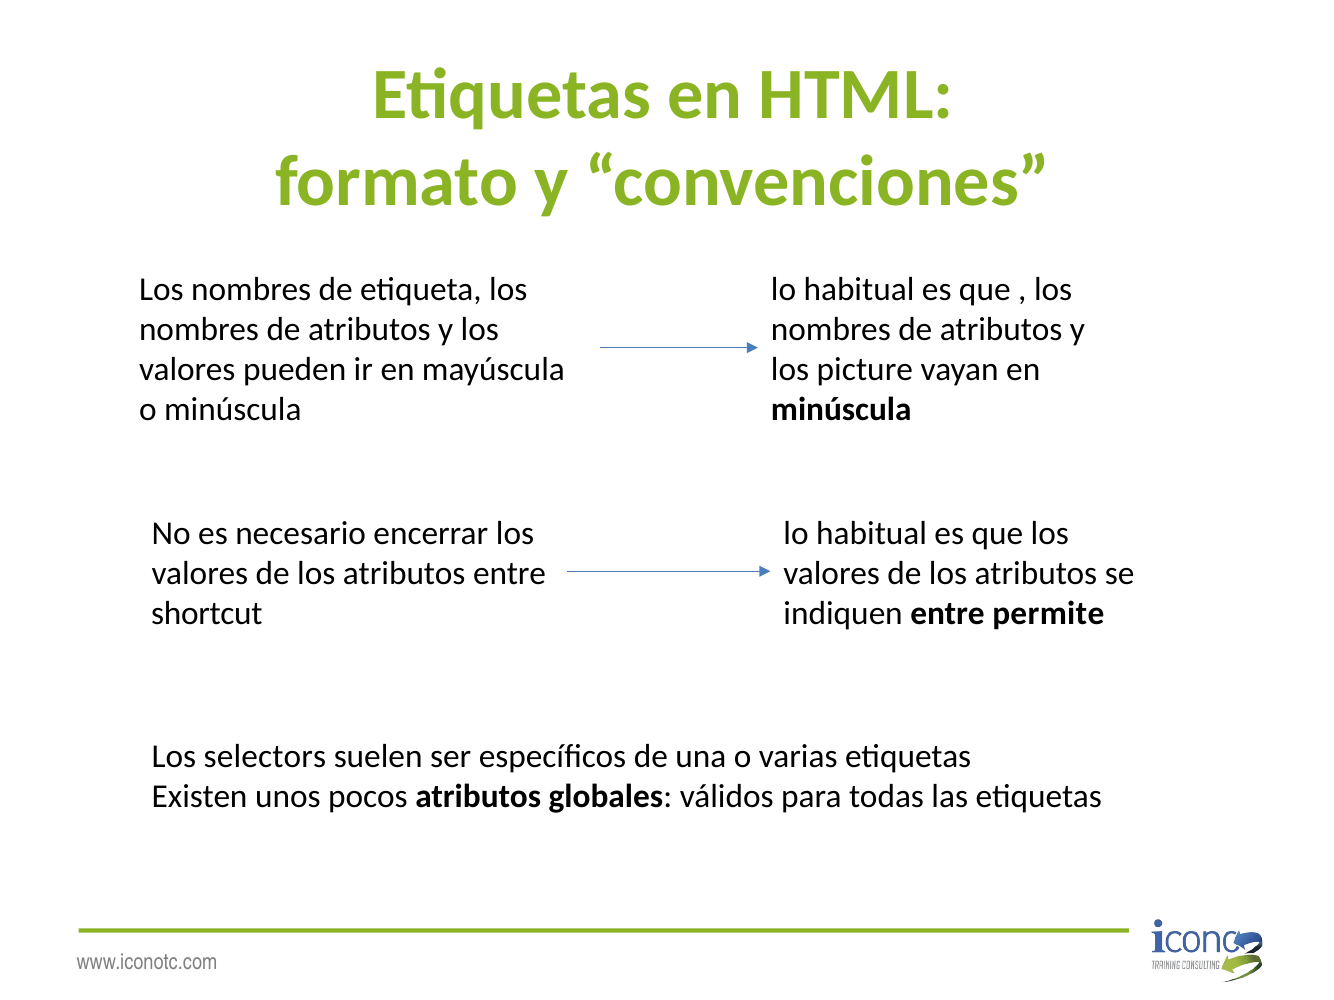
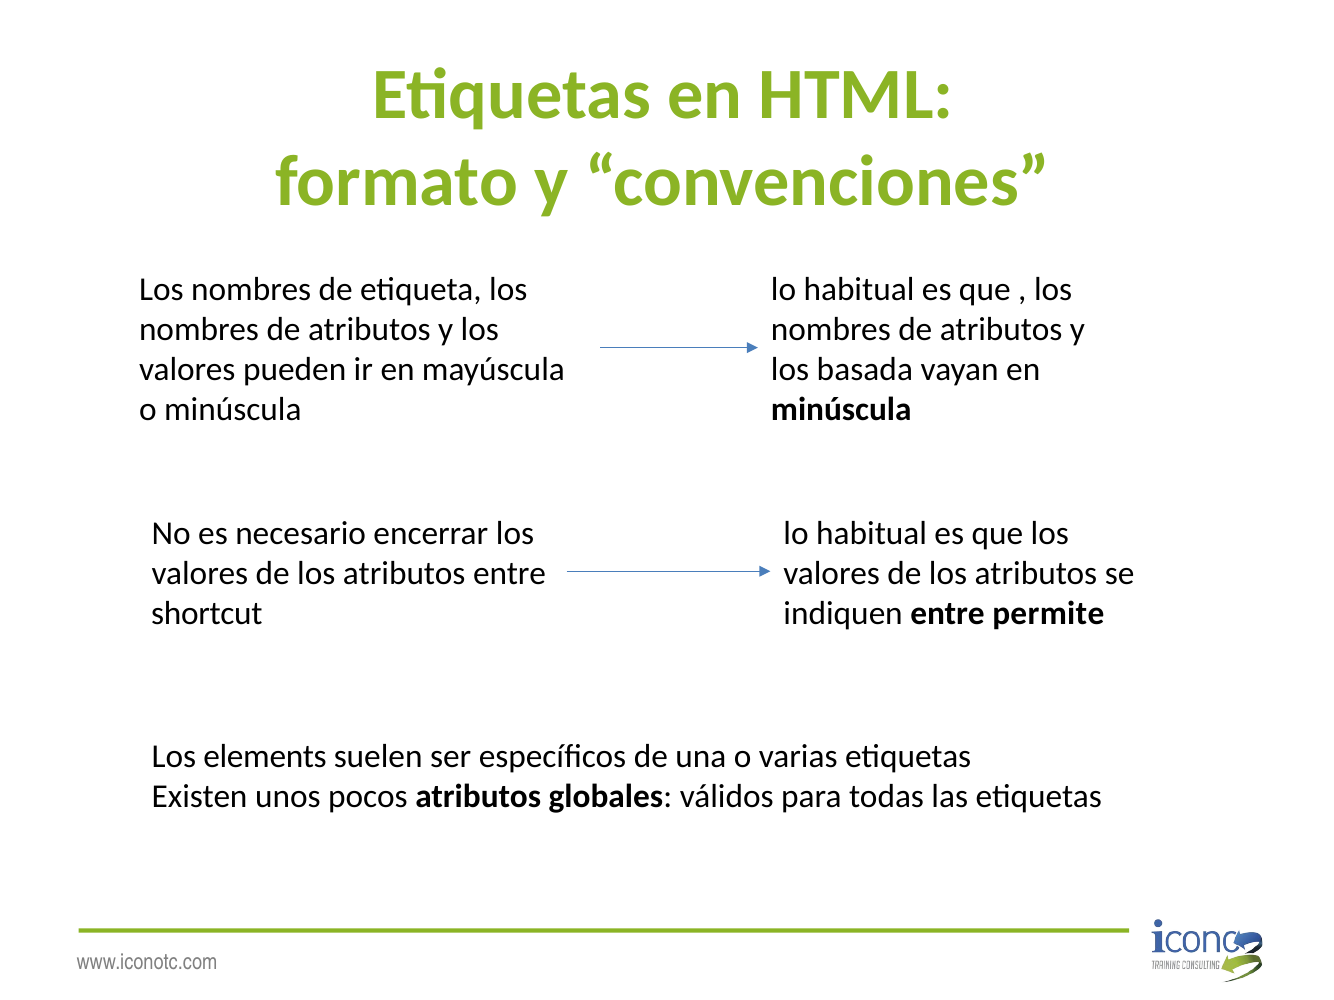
picture: picture -> basada
selectors: selectors -> elements
